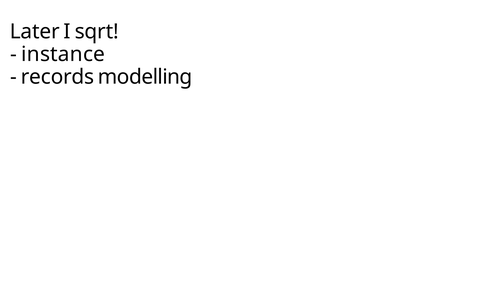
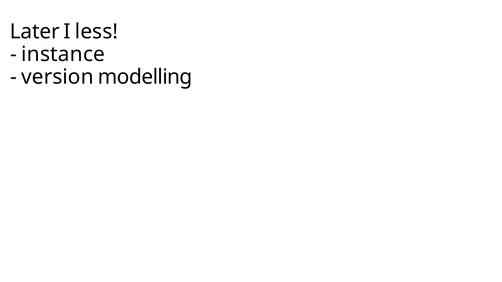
sqrt: sqrt -> less
records: records -> version
